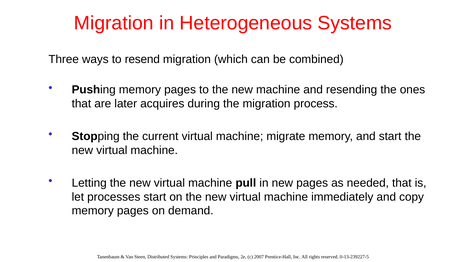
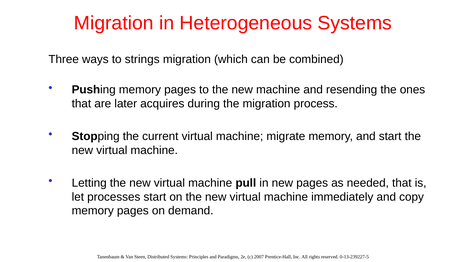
resend: resend -> strings
